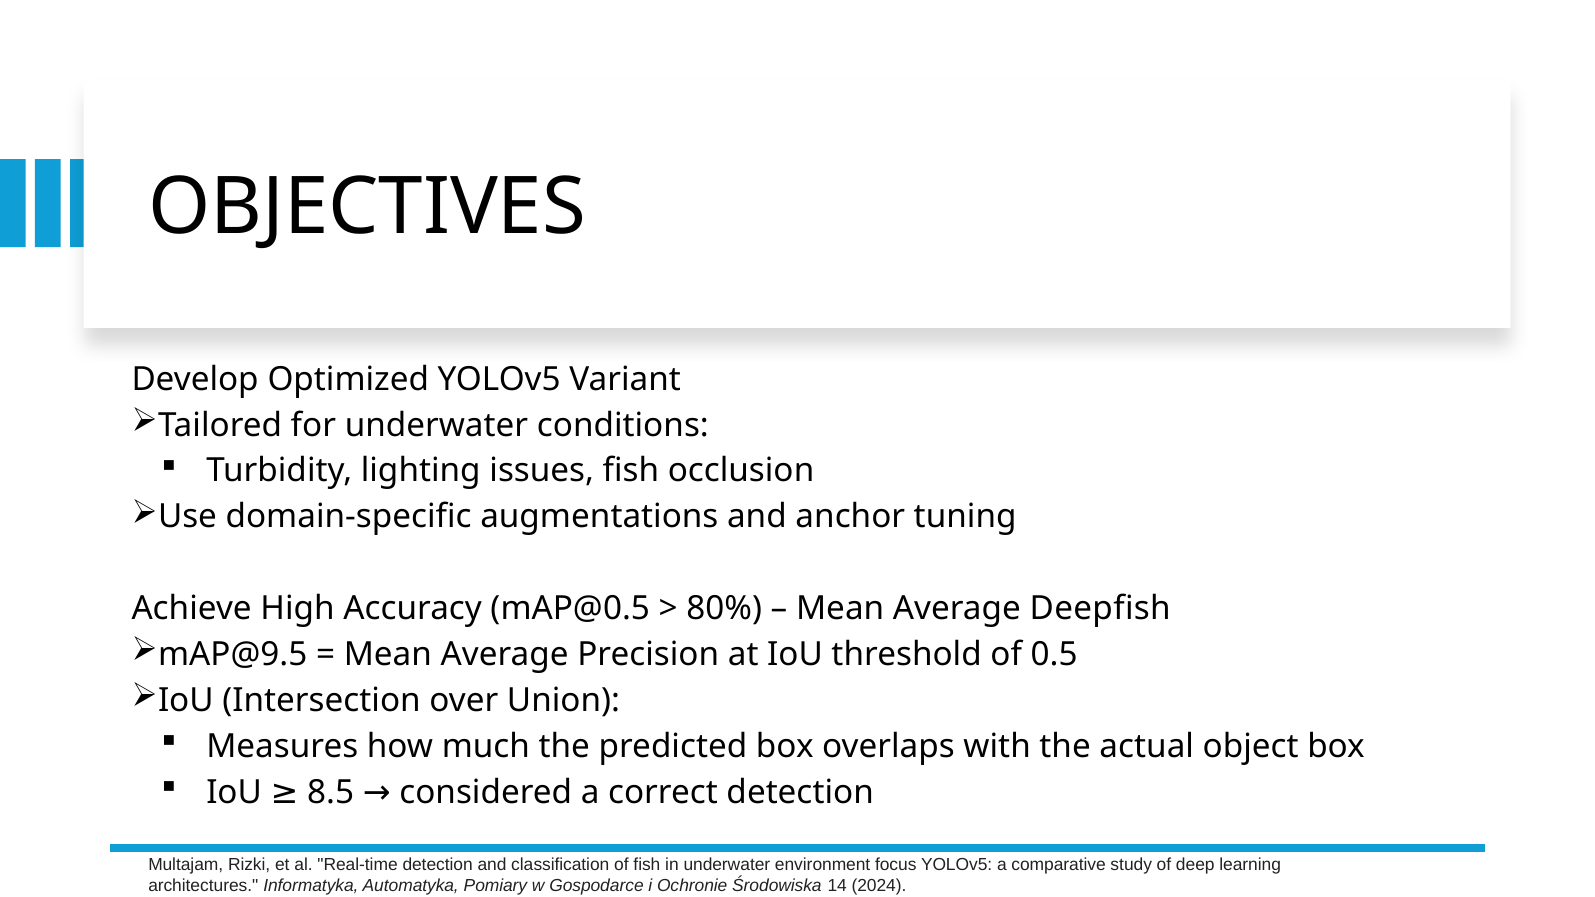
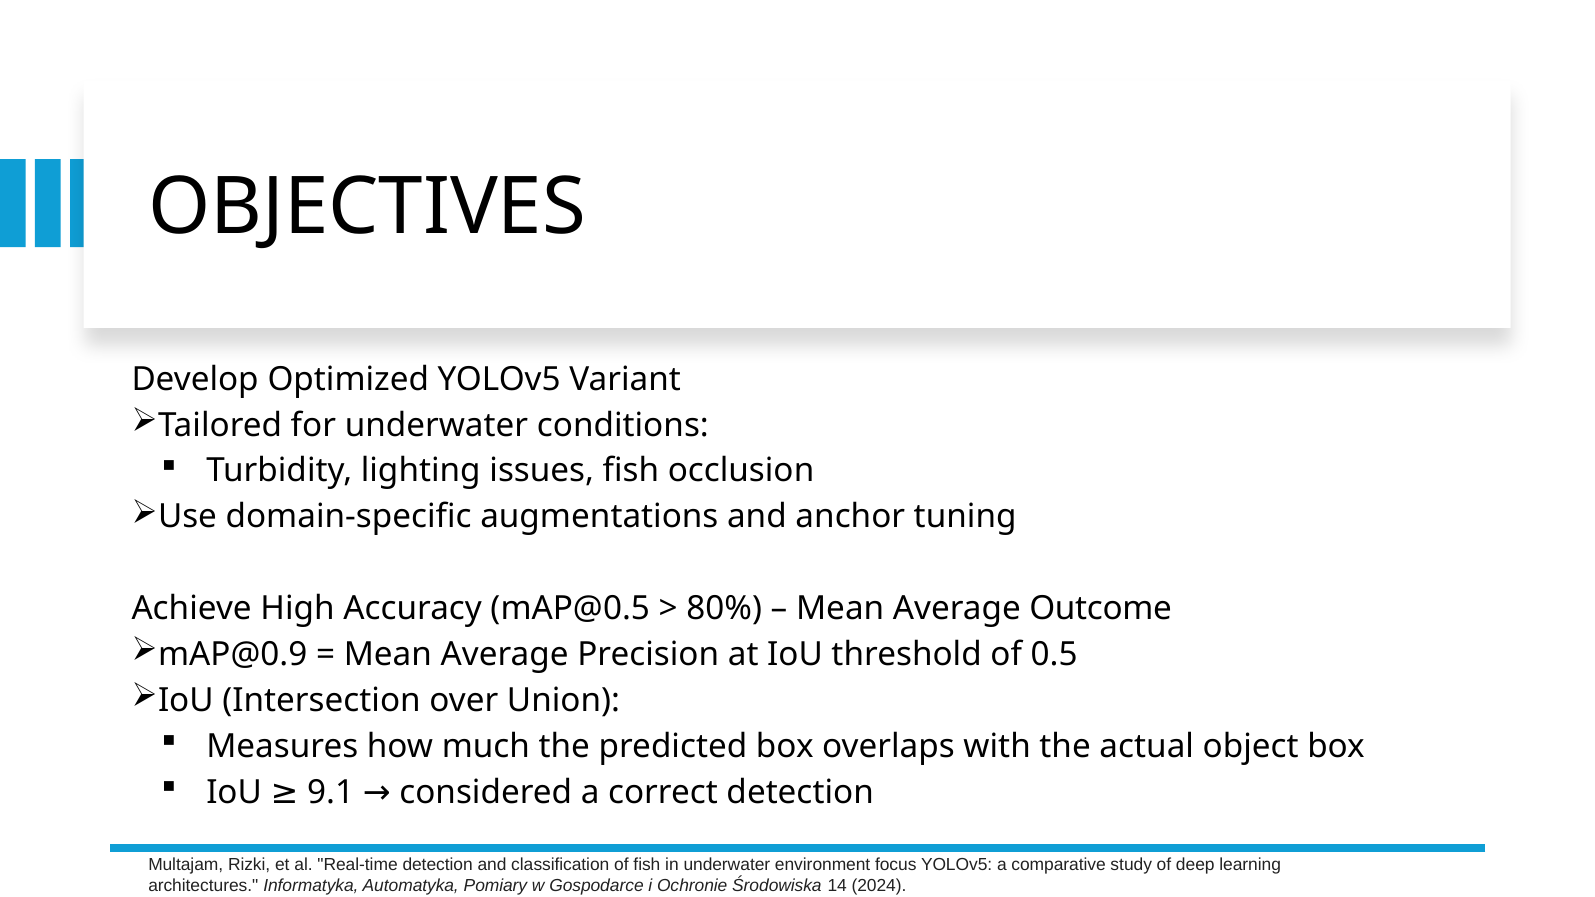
Deepfish: Deepfish -> Outcome
mAP@9.5: mAP@9.5 -> mAP@0.9
8.5: 8.5 -> 9.1
